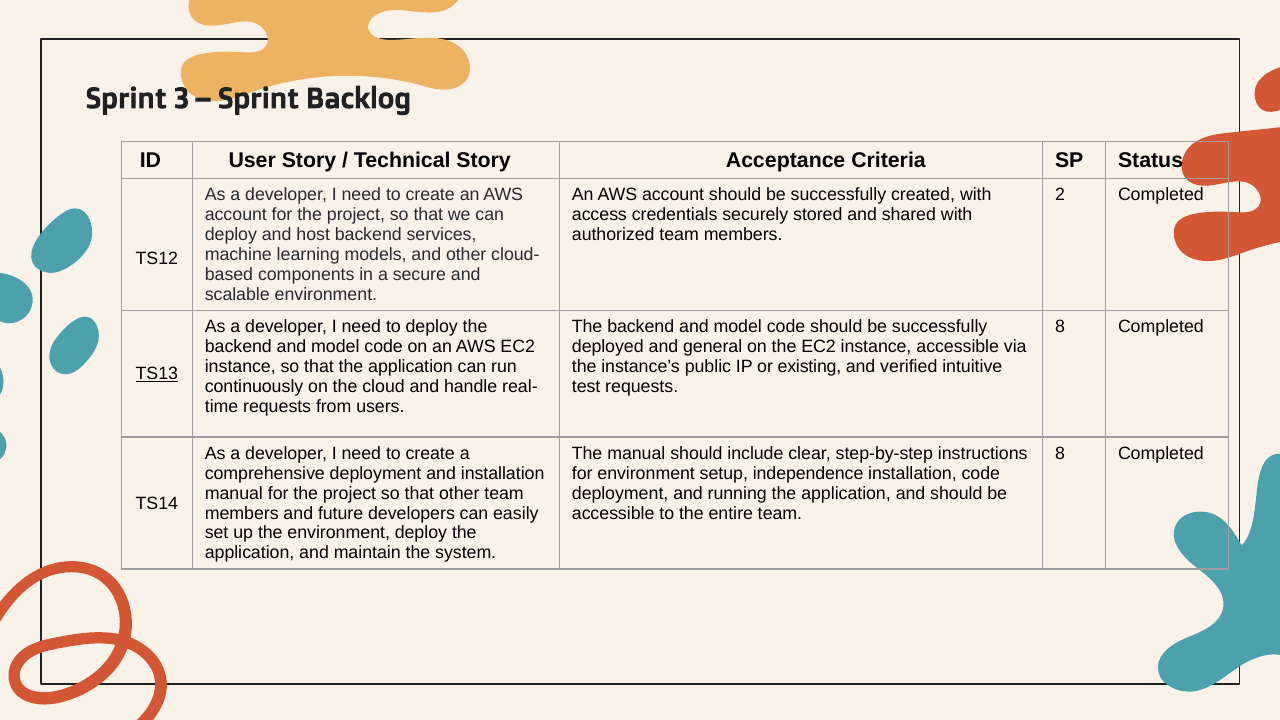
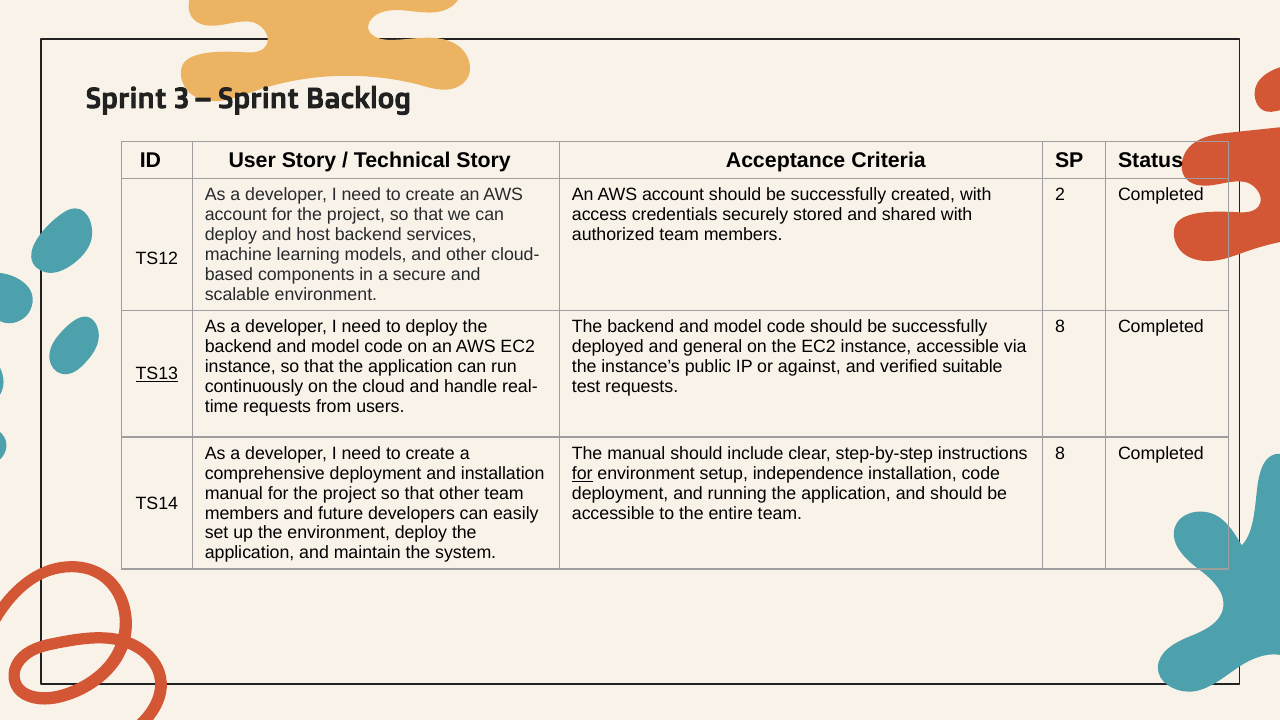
existing: existing -> against
intuitive: intuitive -> suitable
for at (582, 473) underline: none -> present
